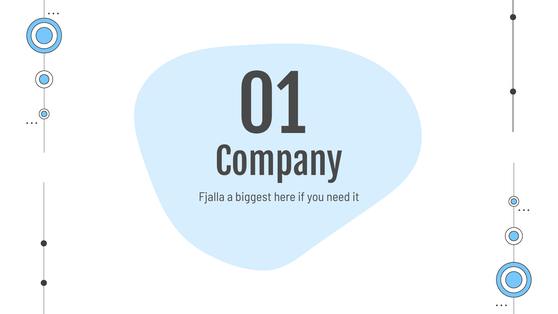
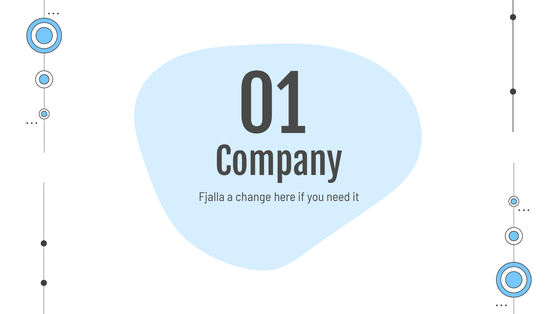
biggest: biggest -> change
